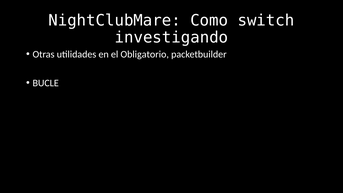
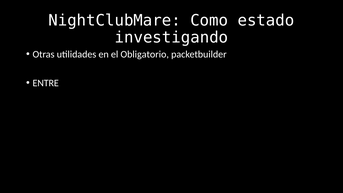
switch: switch -> estado
BUCLE: BUCLE -> ENTRE
